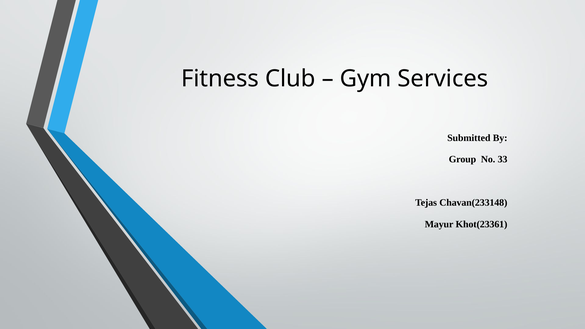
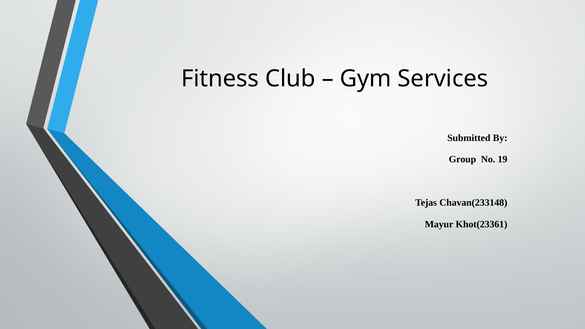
33: 33 -> 19
